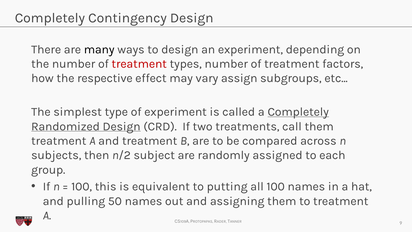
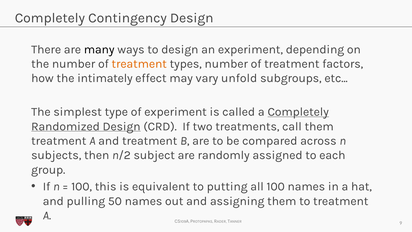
treatment at (139, 64) colour: red -> orange
respective: respective -> intimately
assign: assign -> unfold
